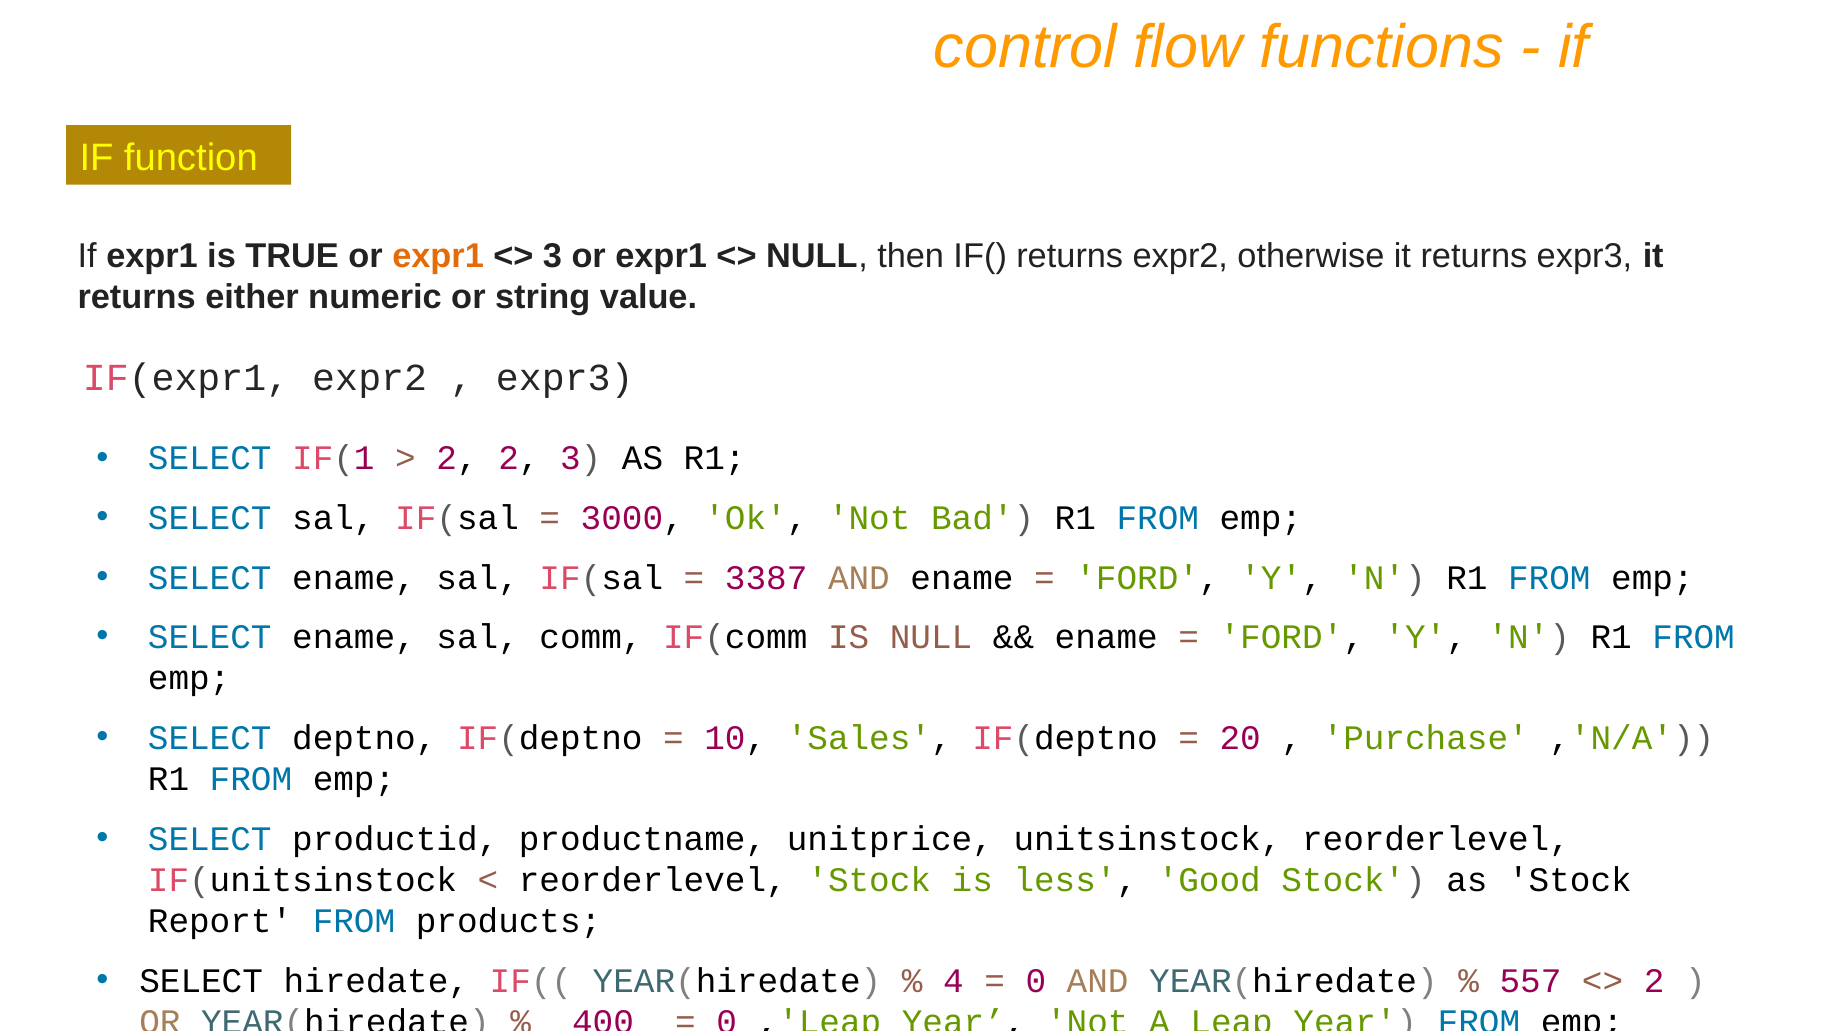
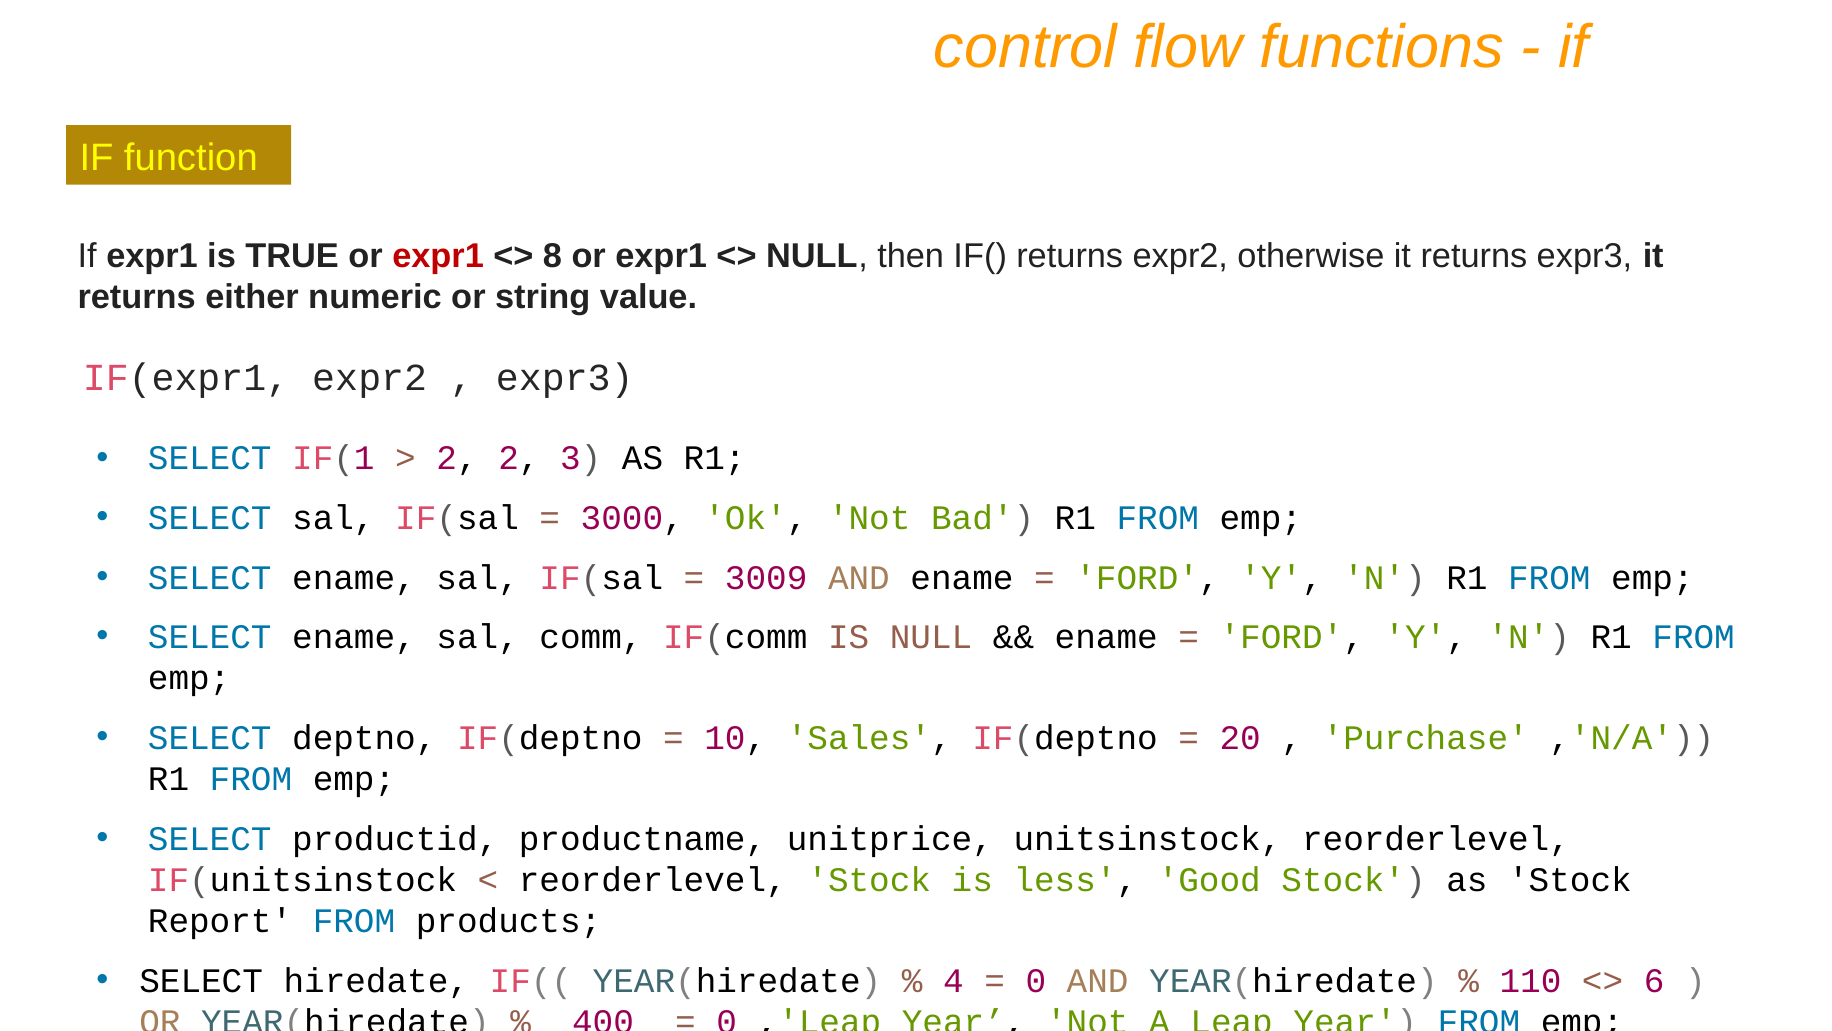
expr1 at (438, 256) colour: orange -> red
3 at (553, 256): 3 -> 8
3387: 3387 -> 3009
557: 557 -> 110
2 at (1654, 980): 2 -> 6
